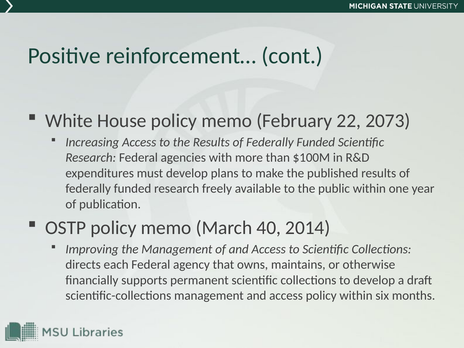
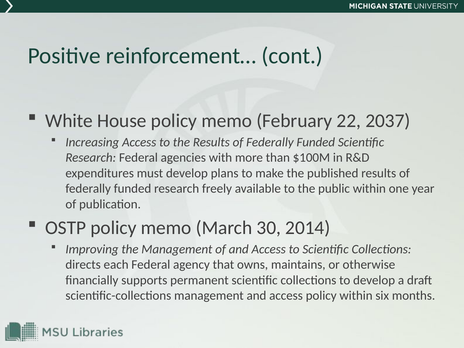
2073: 2073 -> 2037
40: 40 -> 30
